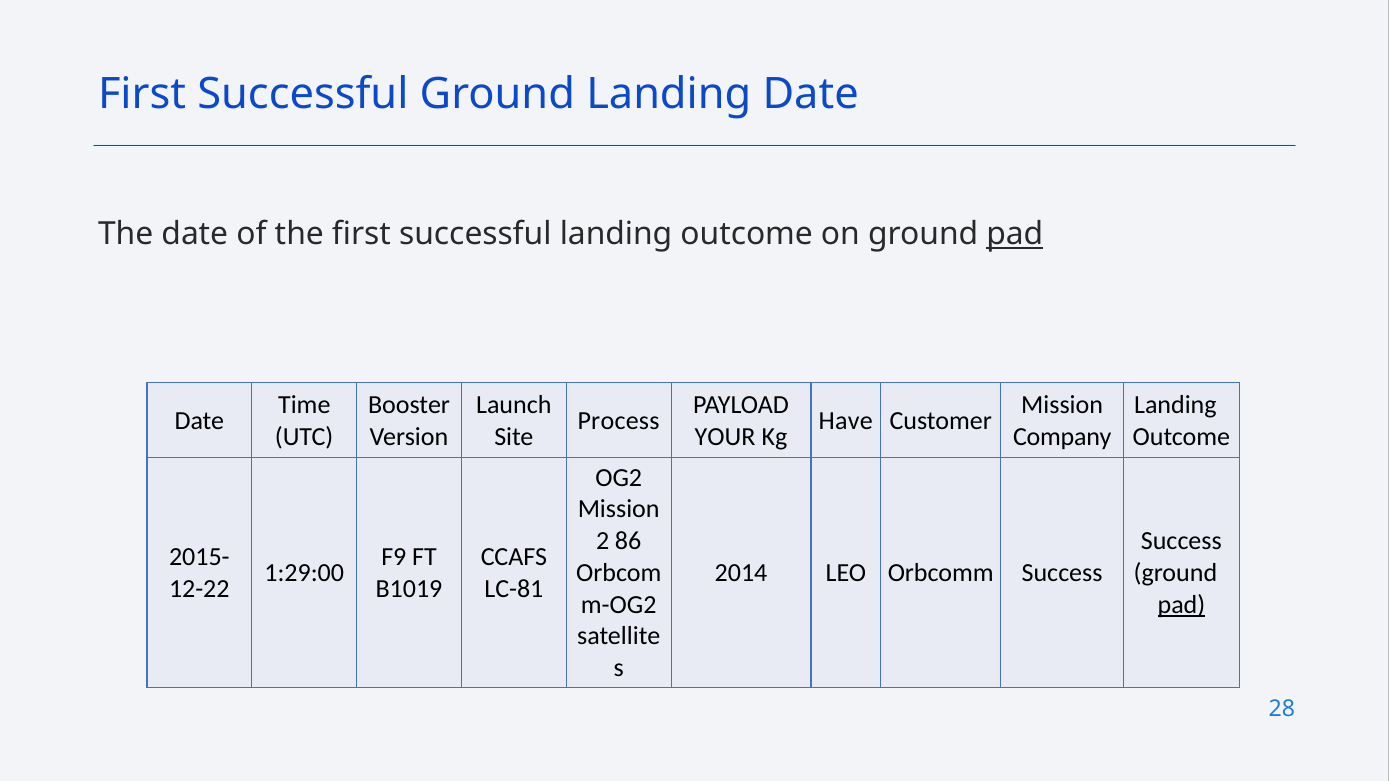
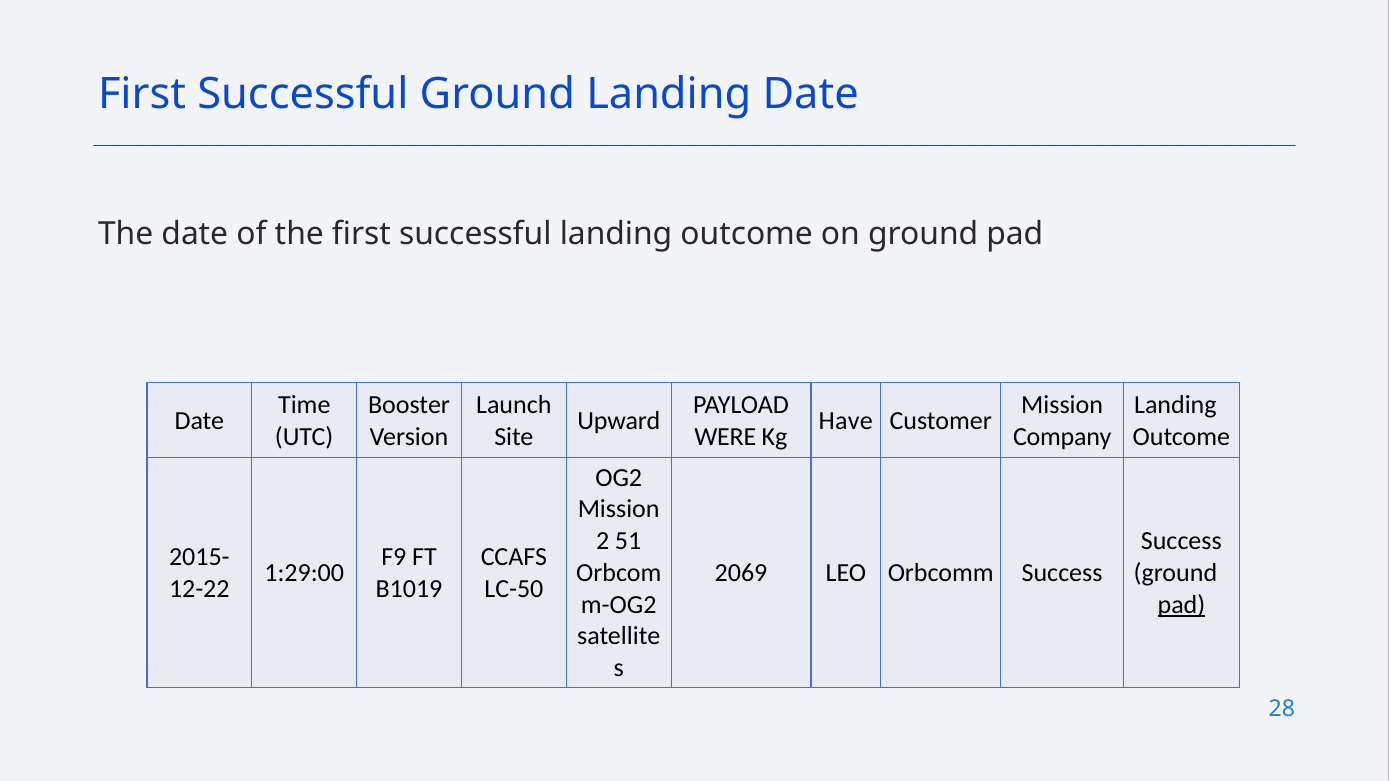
pad at (1015, 234) underline: present -> none
Process: Process -> Upward
YOUR: YOUR -> WERE
86: 86 -> 51
2014: 2014 -> 2069
LC-81: LC-81 -> LC-50
